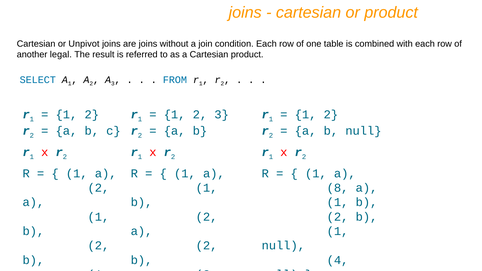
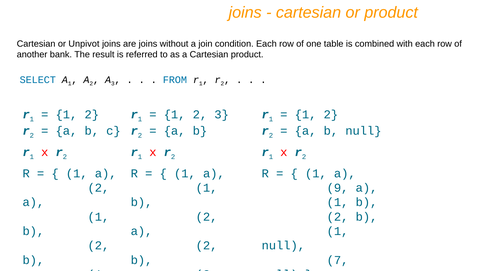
legal: legal -> bank
8: 8 -> 9
4 at (338, 260): 4 -> 7
